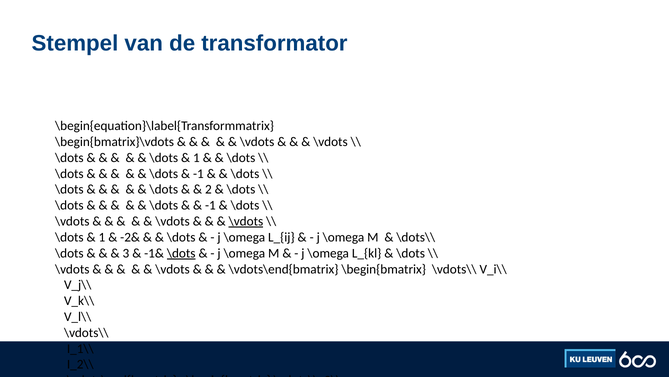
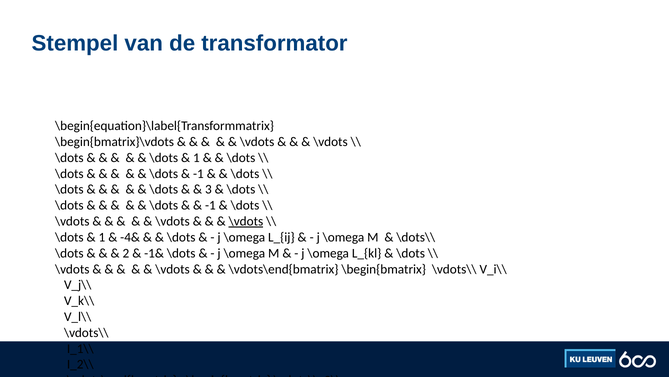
2: 2 -> 3
-2&: -2& -> -4&
3: 3 -> 2
\dots at (181, 253) underline: present -> none
